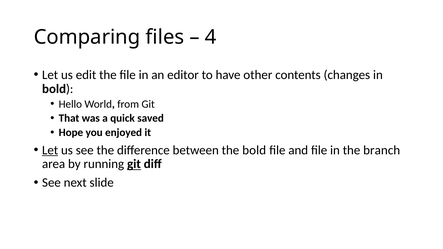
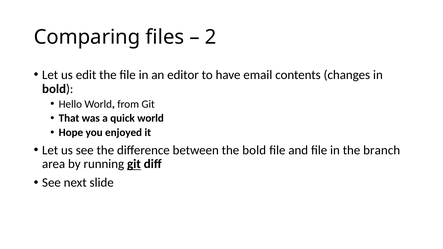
4: 4 -> 2
other: other -> email
quick saved: saved -> world
Let at (50, 150) underline: present -> none
